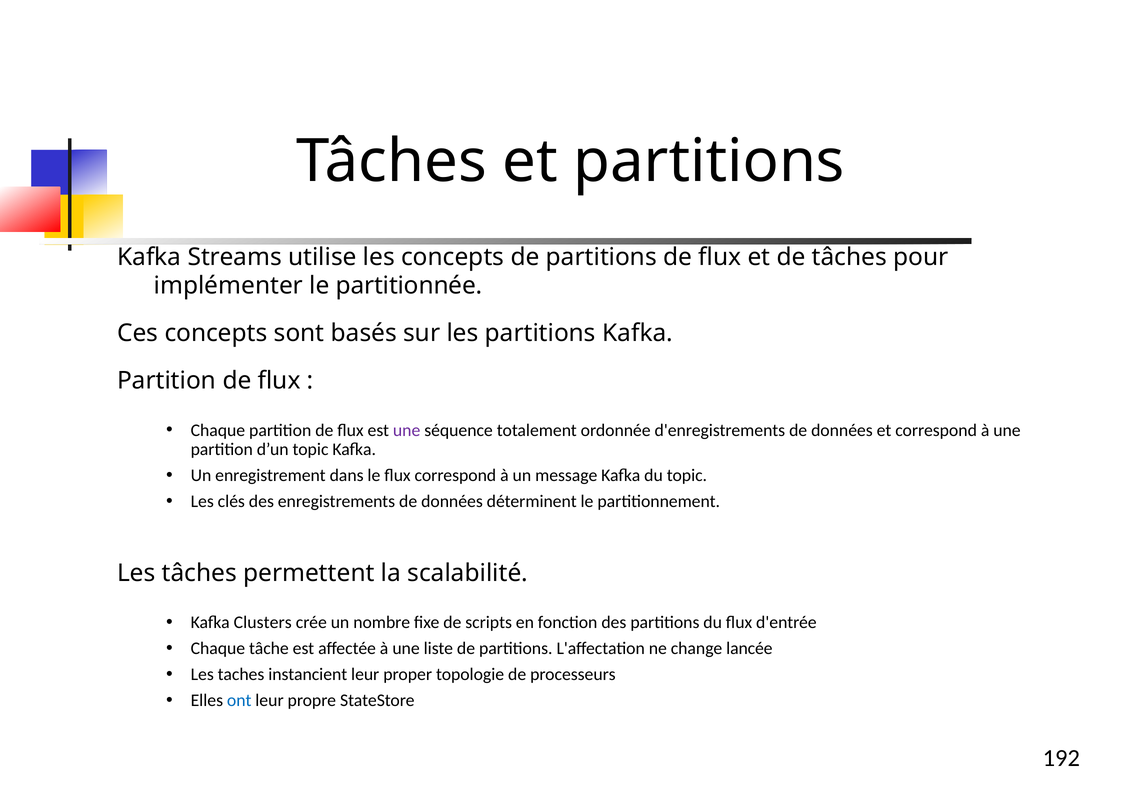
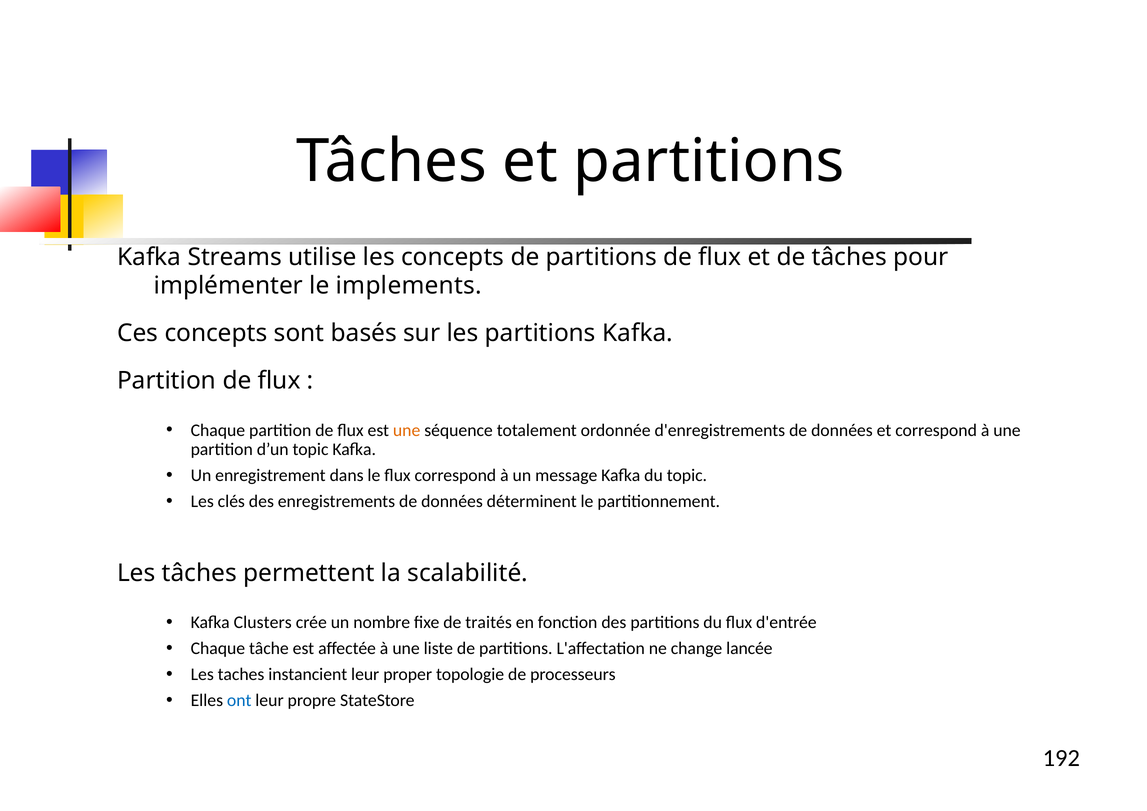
partitionnée: partitionnée -> implements
une at (407, 430) colour: purple -> orange
scripts: scripts -> traités
